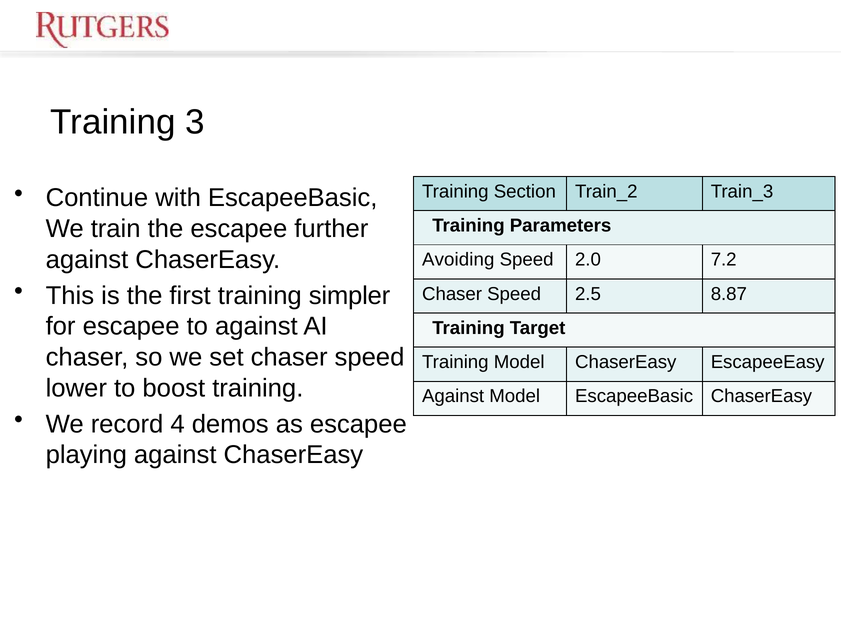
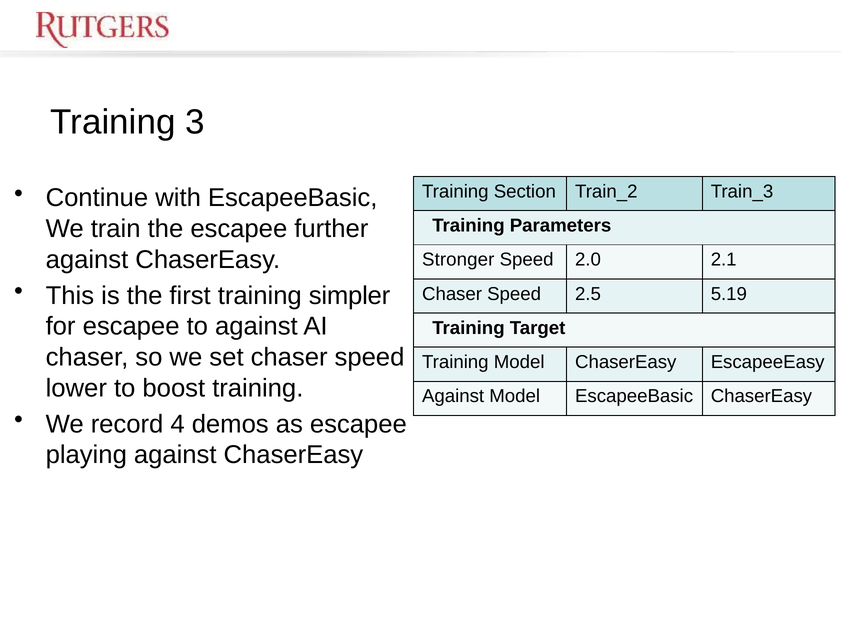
Avoiding: Avoiding -> Stronger
7.2: 7.2 -> 2.1
8.87: 8.87 -> 5.19
